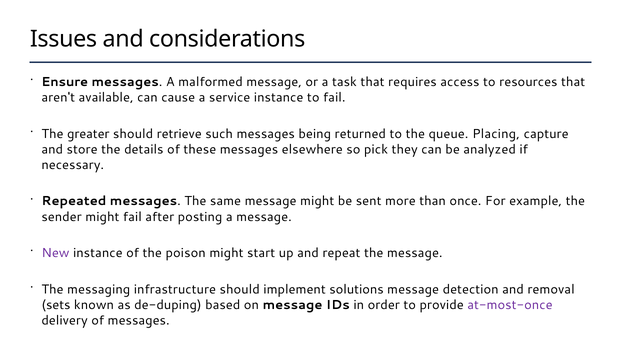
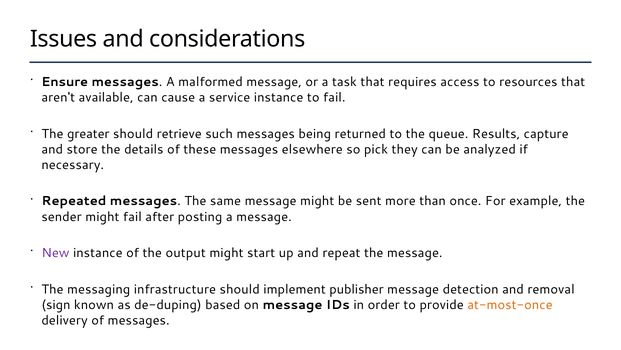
Placing: Placing -> Results
poison: poison -> output
solutions: solutions -> publisher
sets: sets -> sign
at-most-once colour: purple -> orange
